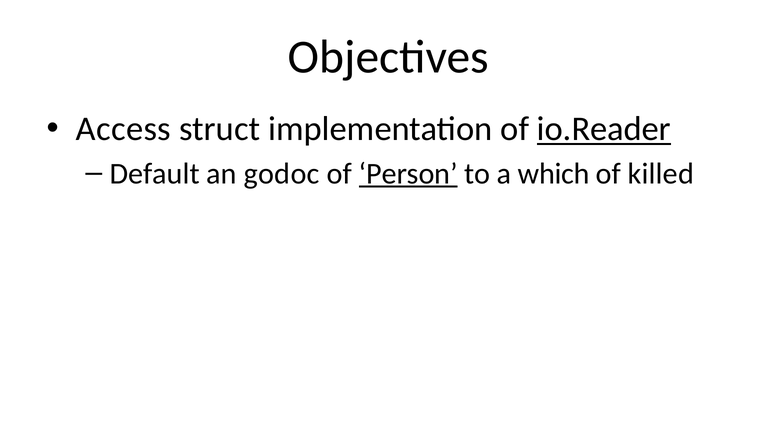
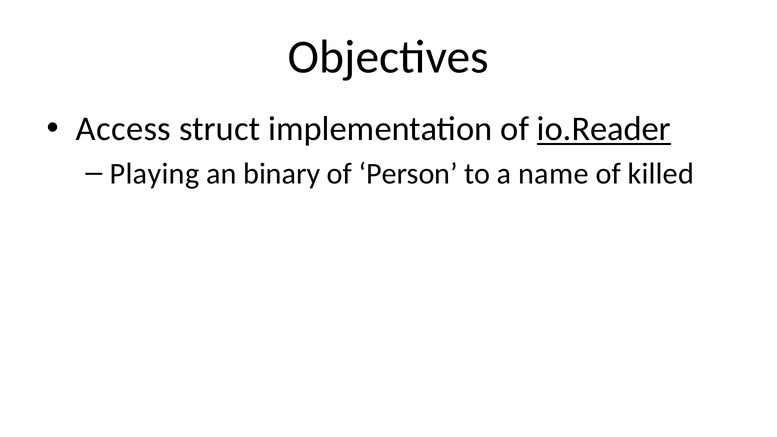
Default: Default -> Playing
godoc: godoc -> binary
Person underline: present -> none
which: which -> name
